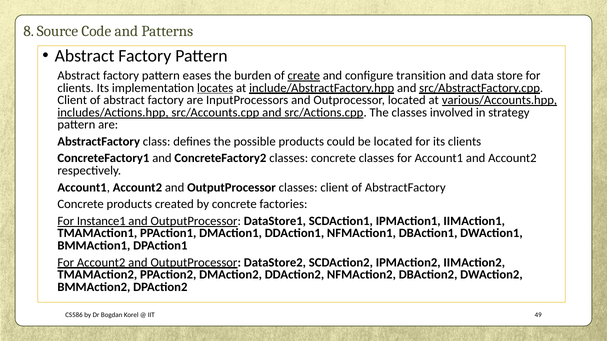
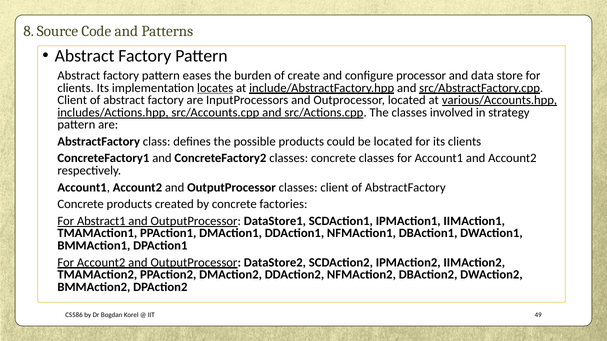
create underline: present -> none
transition: transition -> processor
Instance1: Instance1 -> Abstract1
